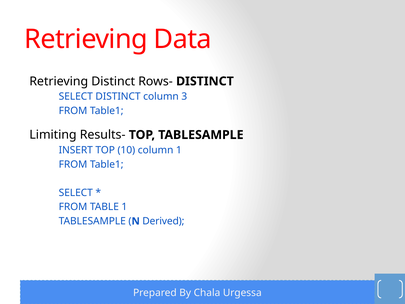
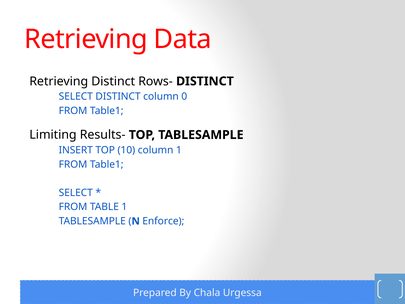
3: 3 -> 0
Derived: Derived -> Enforce
